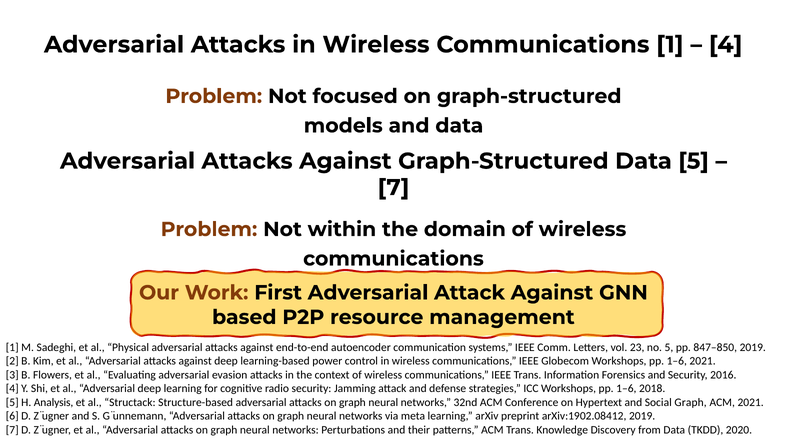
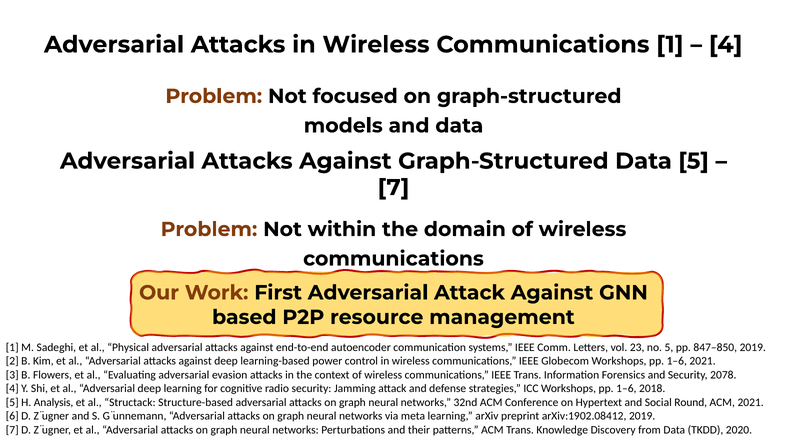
2016: 2016 -> 2078
Social Graph: Graph -> Round
